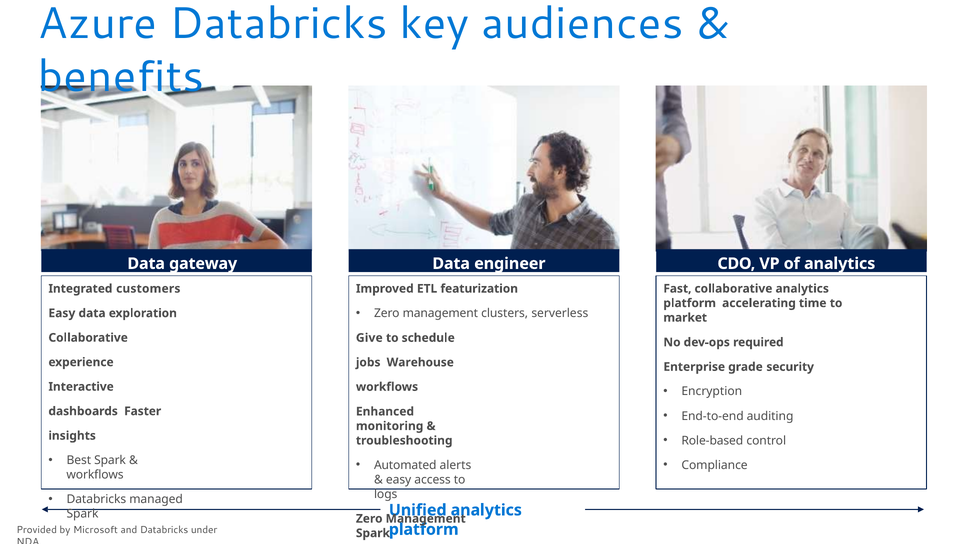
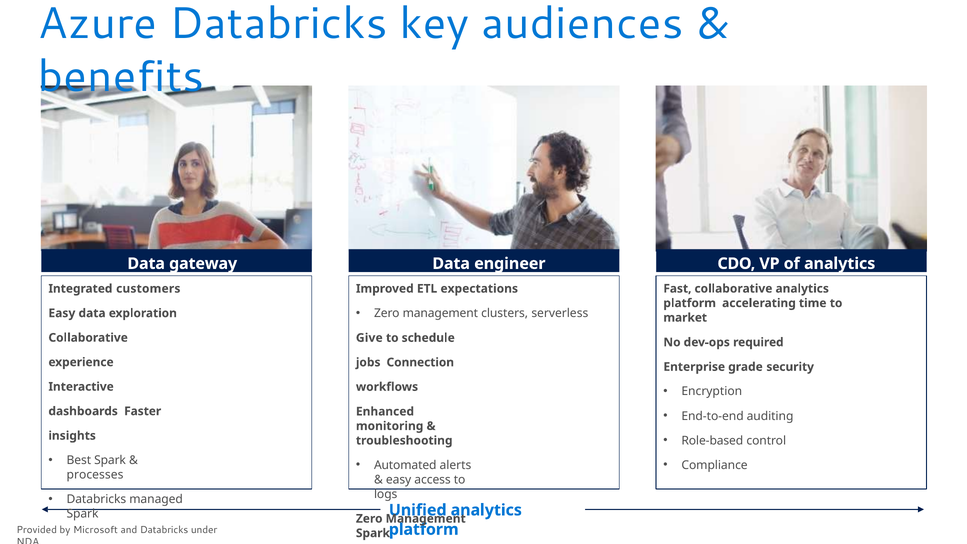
featurization: featurization -> expectations
Warehouse: Warehouse -> Connection
workflows at (95, 475): workflows -> processes
